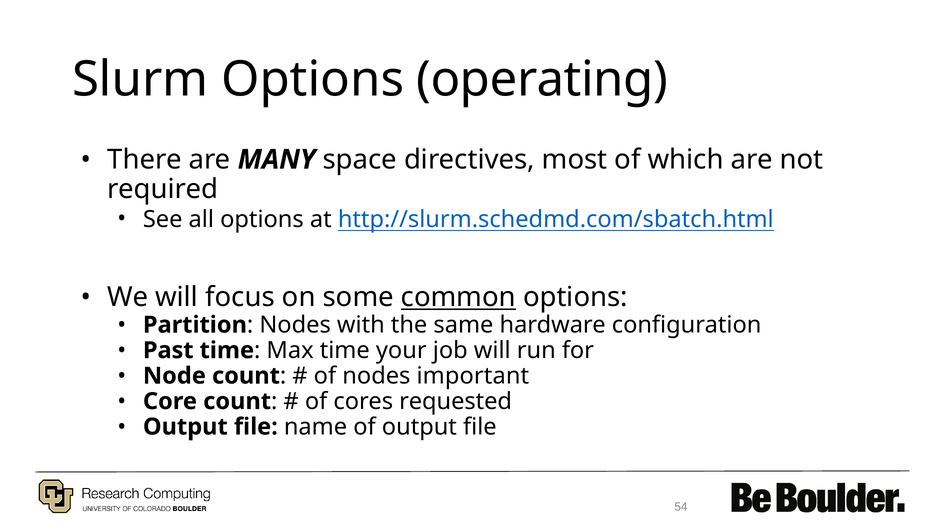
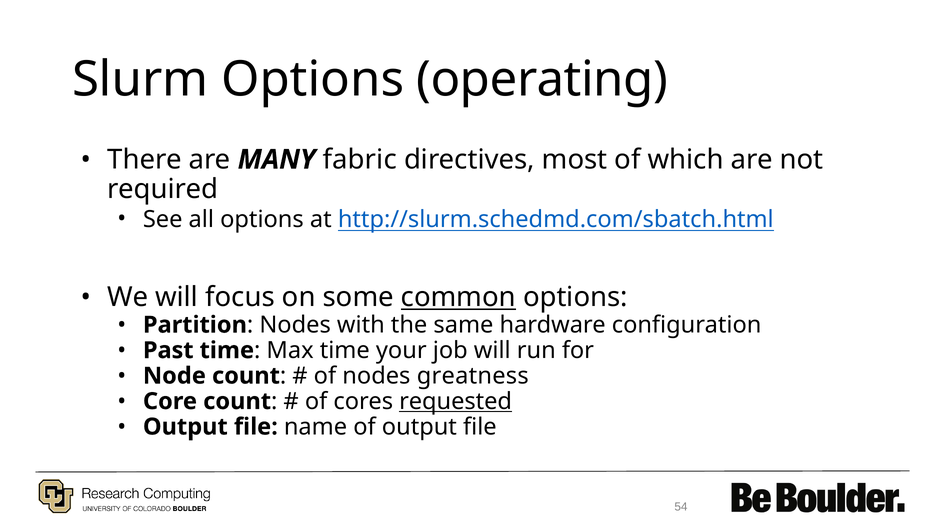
space: space -> fabric
important: important -> greatness
requested underline: none -> present
